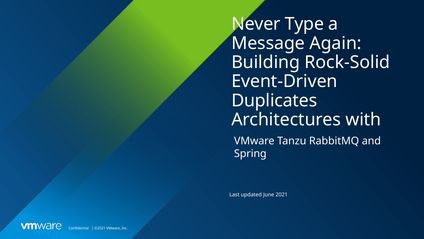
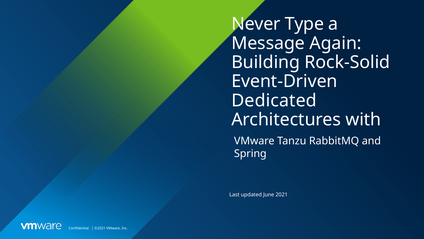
Duplicates: Duplicates -> Dedicated
